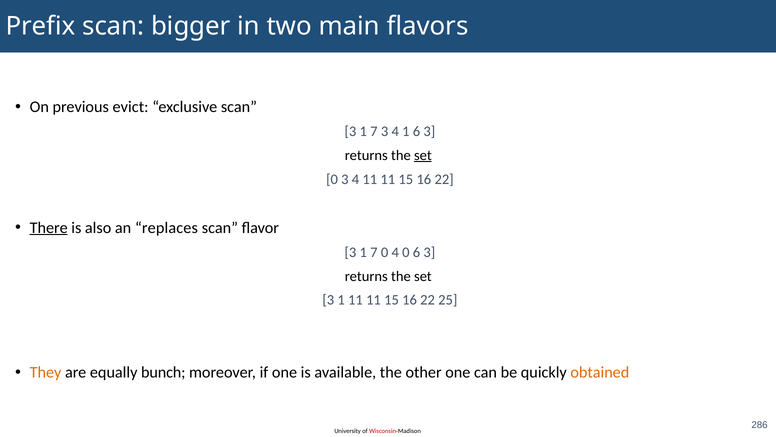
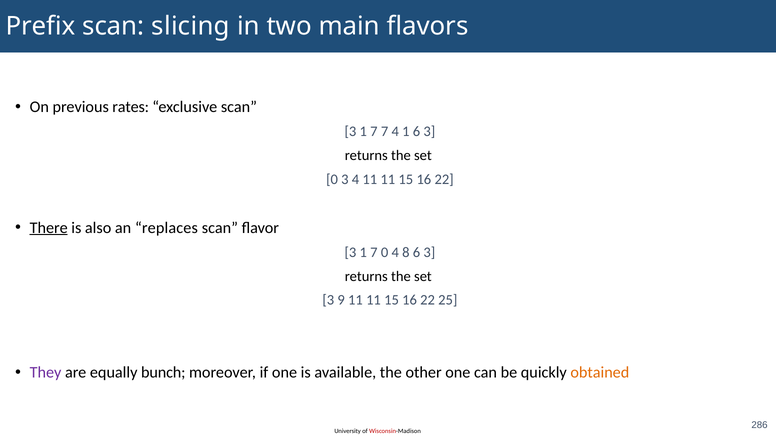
bigger: bigger -> slicing
evict: evict -> rates
7 3: 3 -> 7
set at (423, 155) underline: present -> none
4 0: 0 -> 8
1 at (341, 300): 1 -> 9
They colour: orange -> purple
